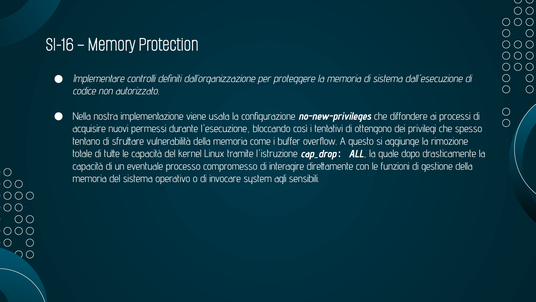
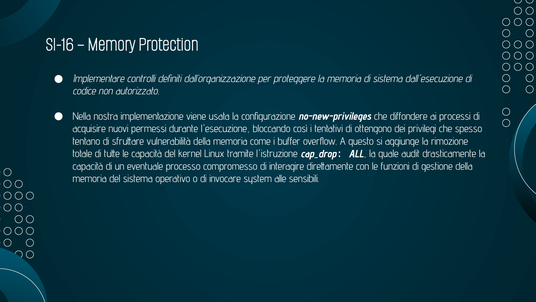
dopo: dopo -> audit
agli: agli -> alle
